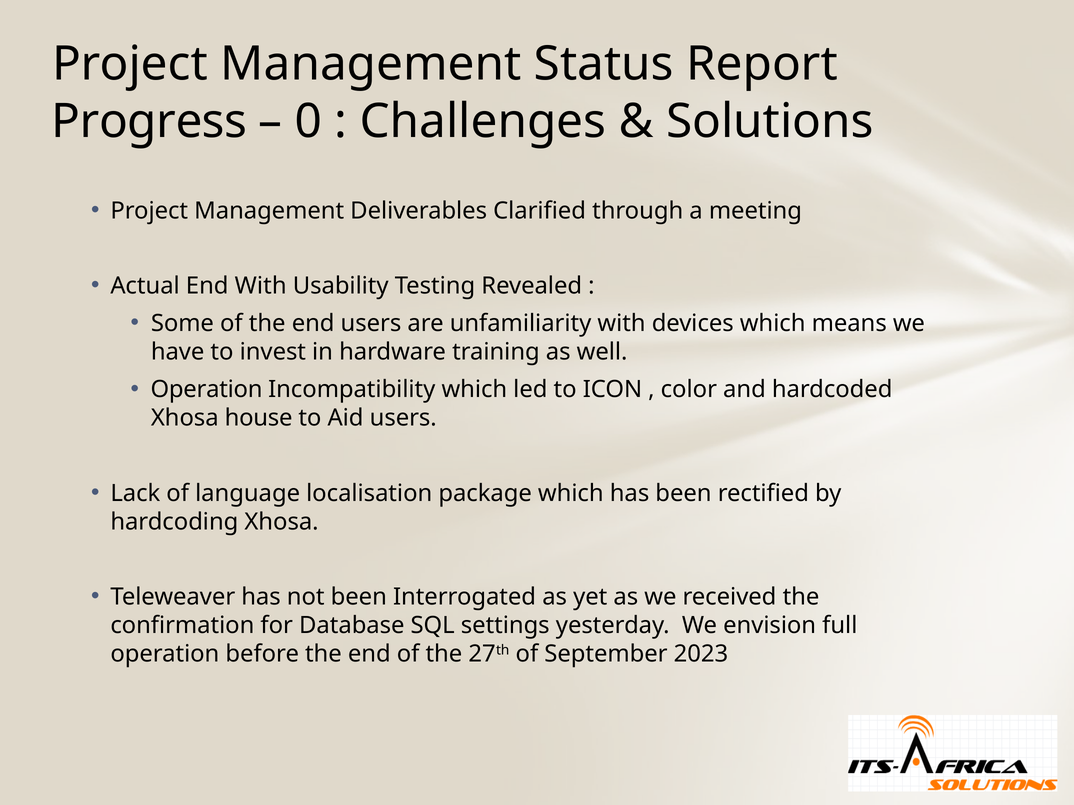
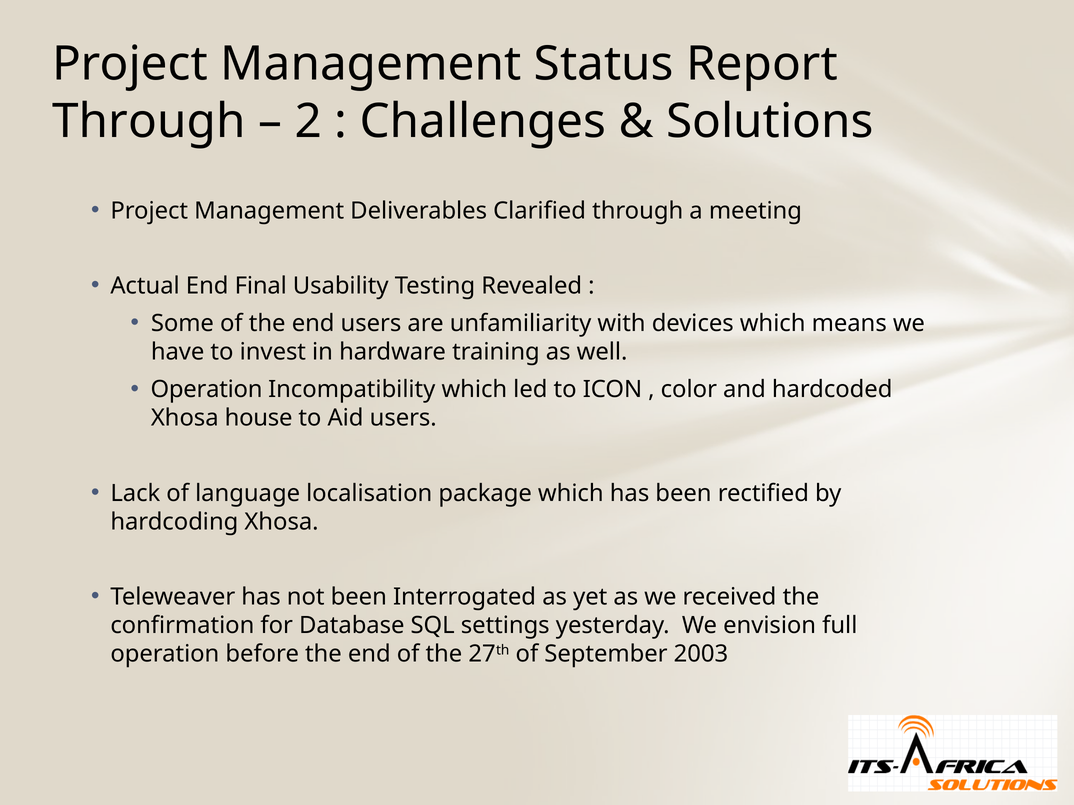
Progress at (149, 121): Progress -> Through
0: 0 -> 2
End With: With -> Final
2023: 2023 -> 2003
